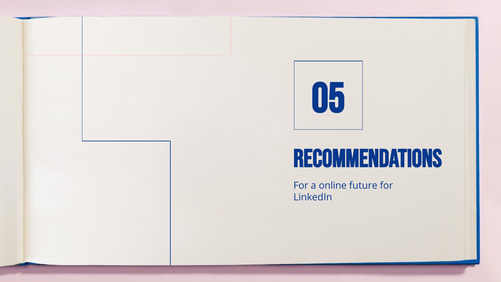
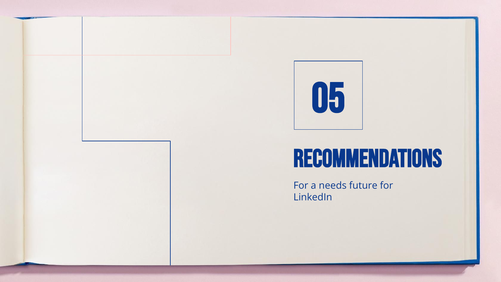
online: online -> needs
